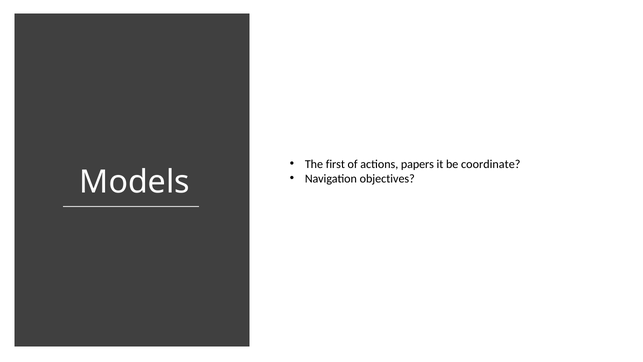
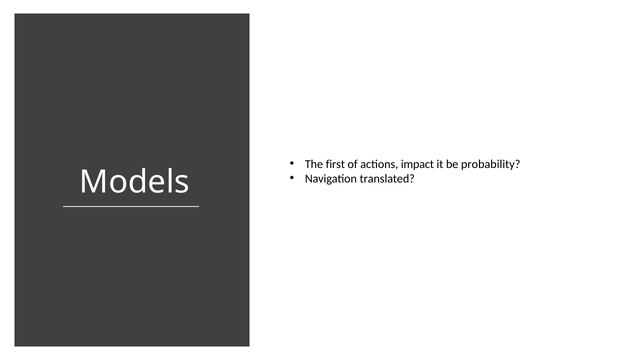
papers: papers -> impact
coordinate: coordinate -> probability
objectives: objectives -> translated
